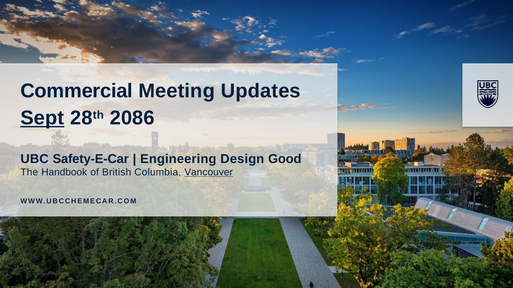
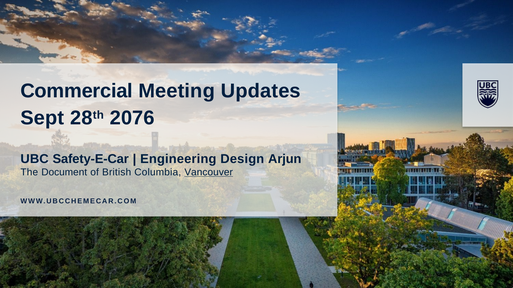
Sept underline: present -> none
2086: 2086 -> 2076
Good: Good -> Arjun
Handbook: Handbook -> Document
